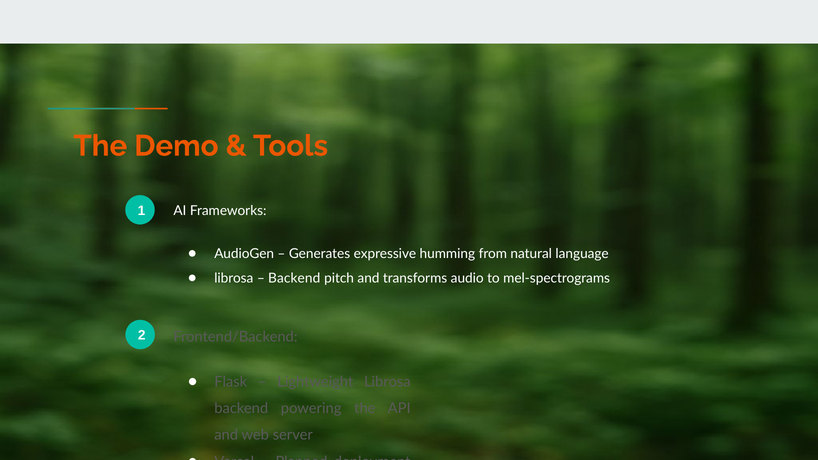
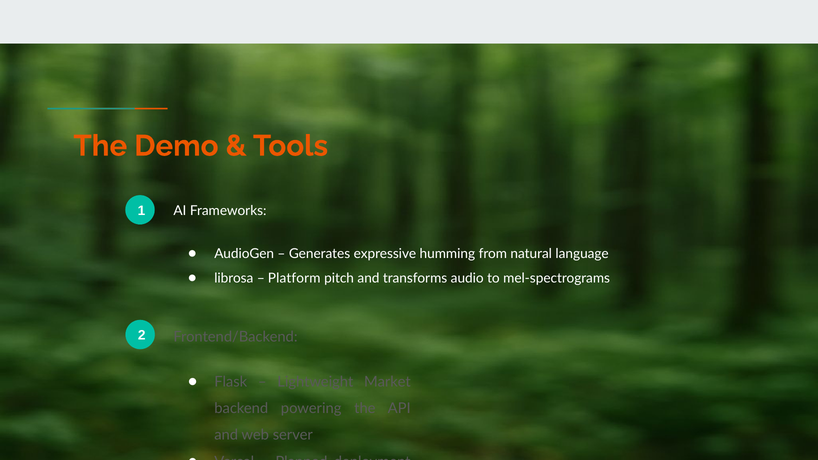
Backend at (294, 278): Backend -> Platform
Lightweight Librosa: Librosa -> Market
